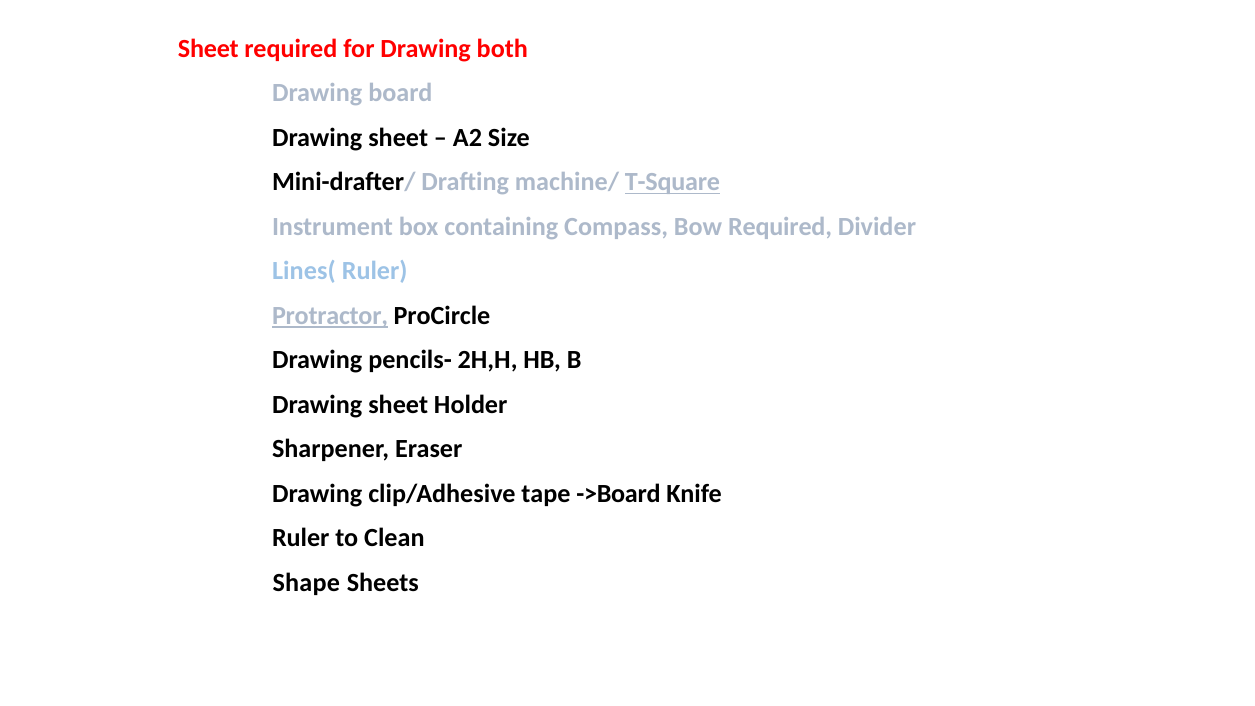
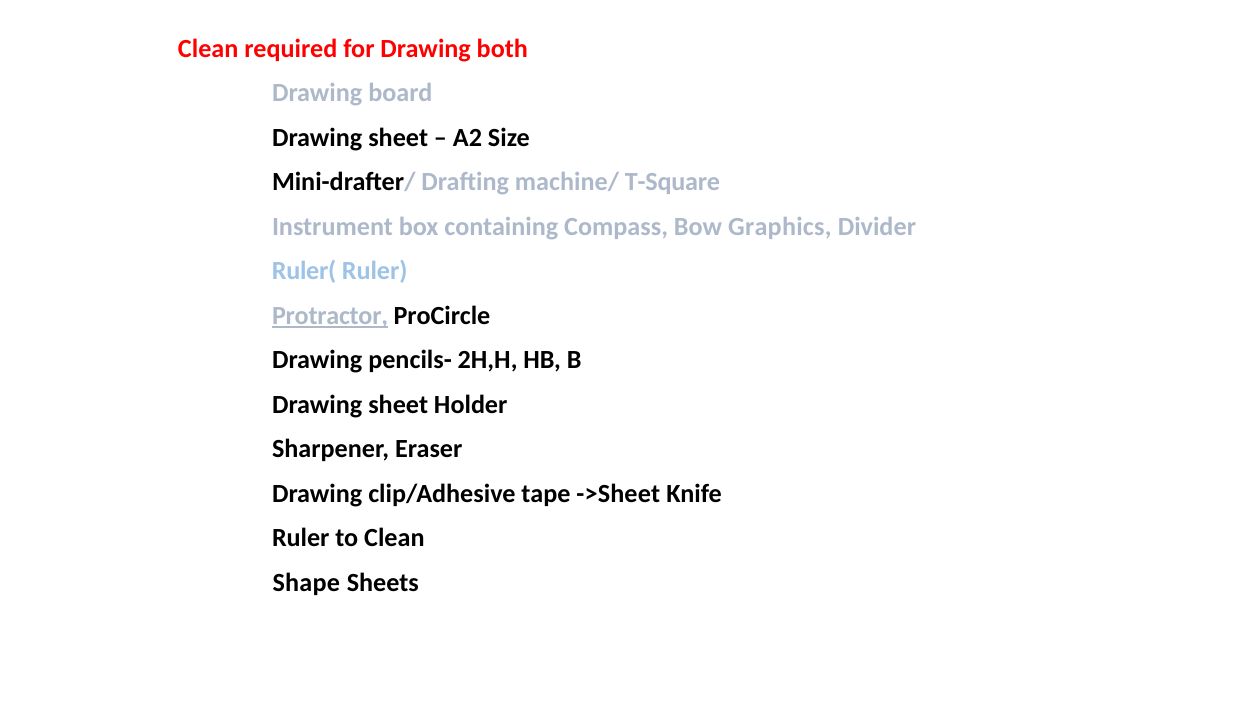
Sheet at (208, 49): Sheet -> Clean
T-Square underline: present -> none
Bow Required: Required -> Graphics
Lines(: Lines( -> Ruler(
->Board: ->Board -> ->Sheet
